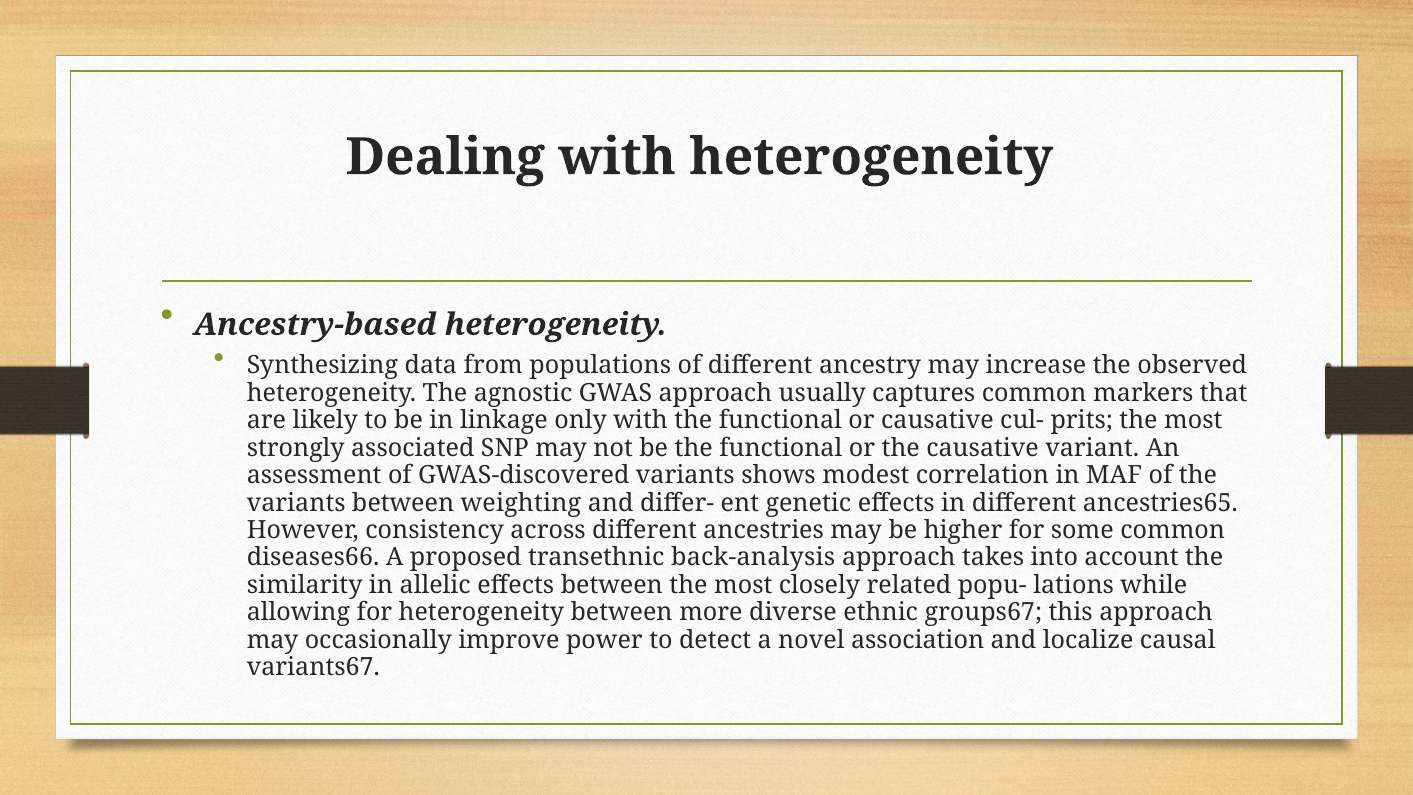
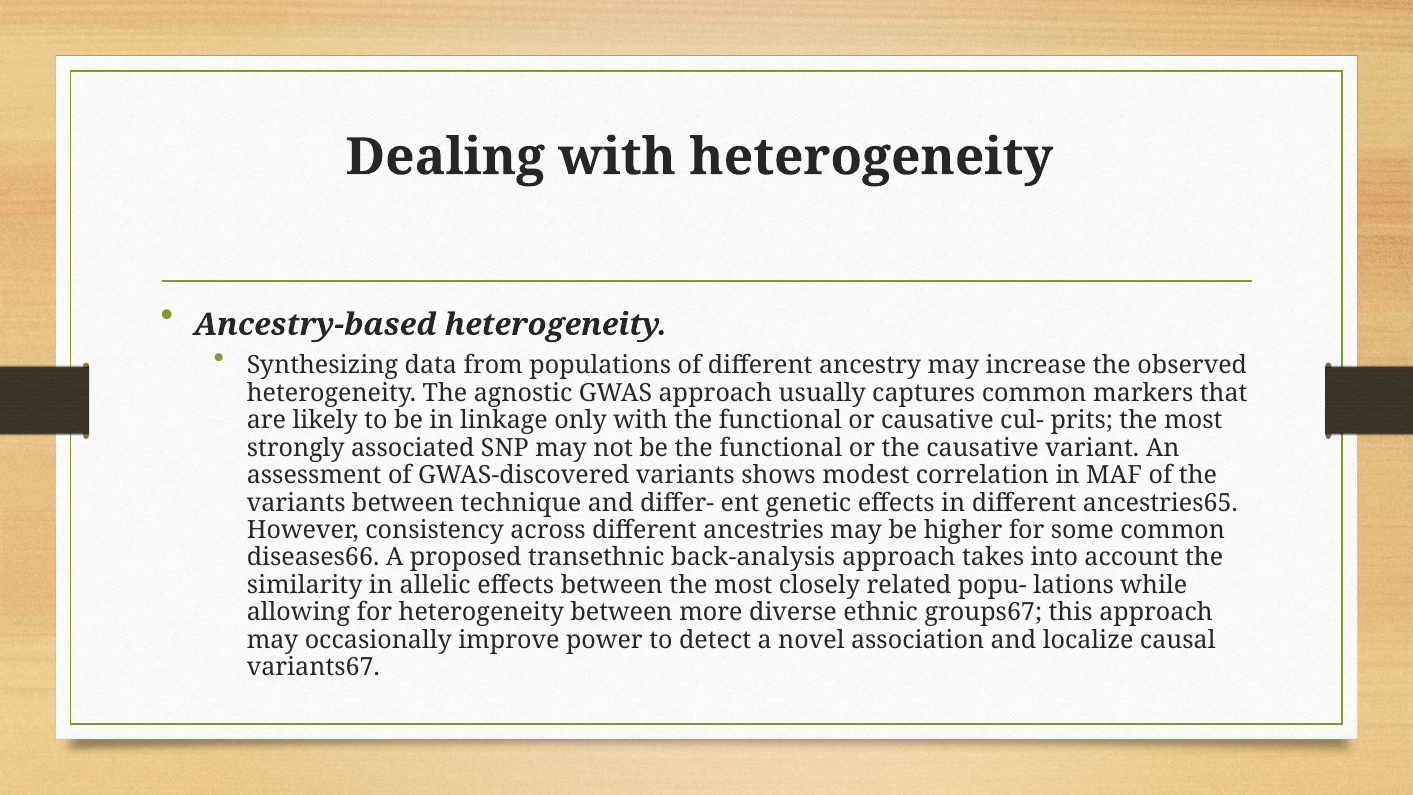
weighting: weighting -> technique
